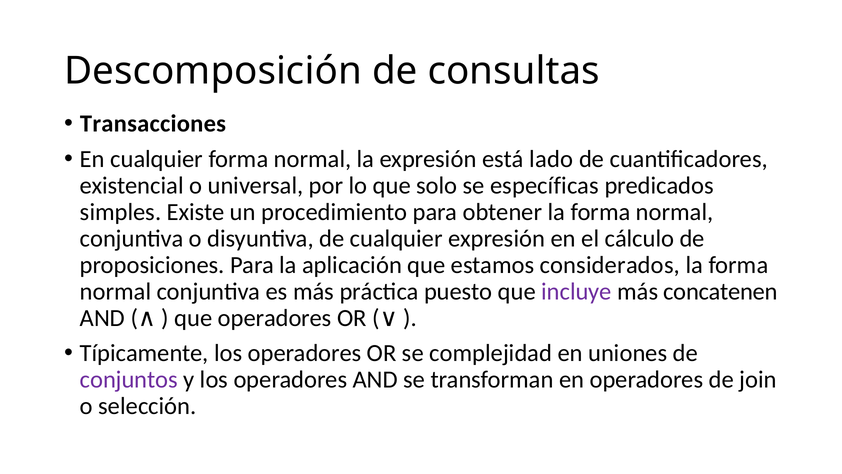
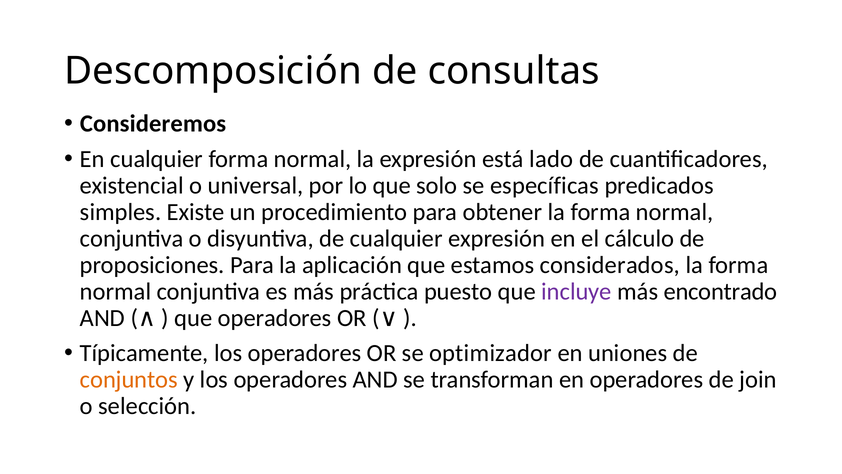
Transacciones: Transacciones -> Consideremos
concatenen: concatenen -> encontrado
complejidad: complejidad -> optimizador
conjuntos colour: purple -> orange
